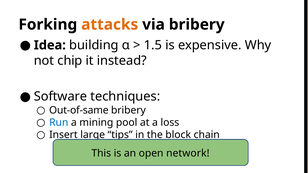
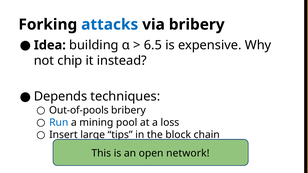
attacks colour: orange -> blue
1.5: 1.5 -> 6.5
Software: Software -> Depends
Out-of-same: Out-of-same -> Out-of-pools
